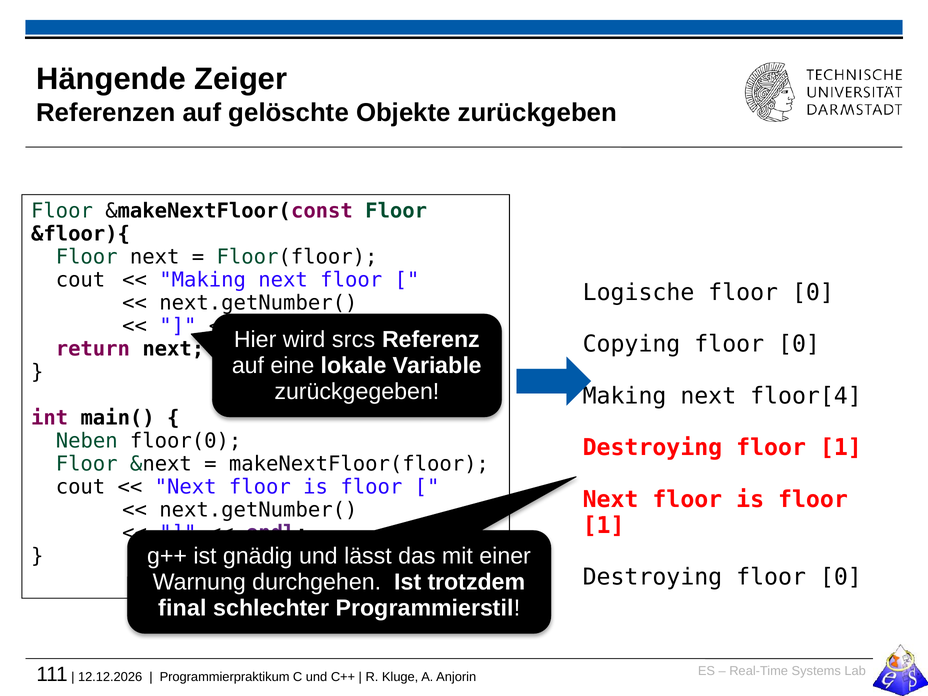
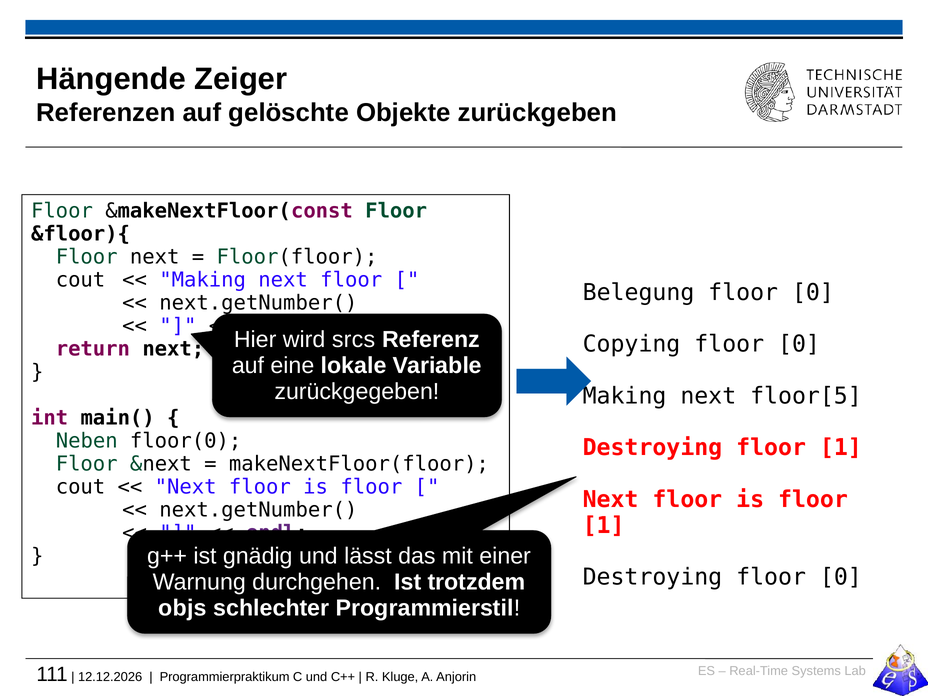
Logische: Logische -> Belegung
floor[4: floor[4 -> floor[5
final: final -> objs
